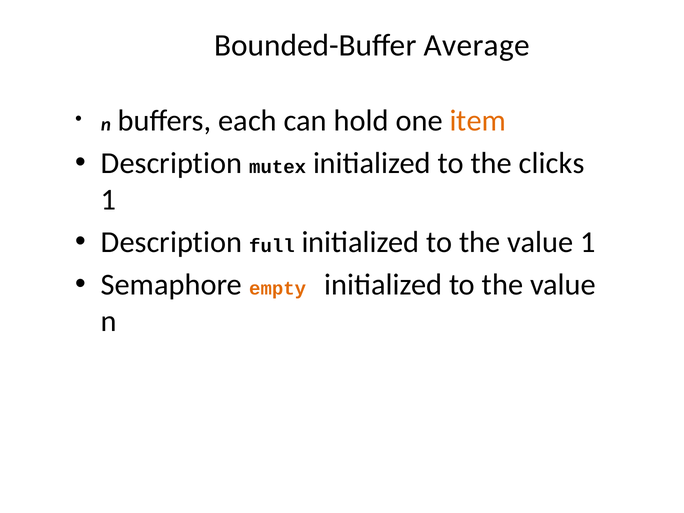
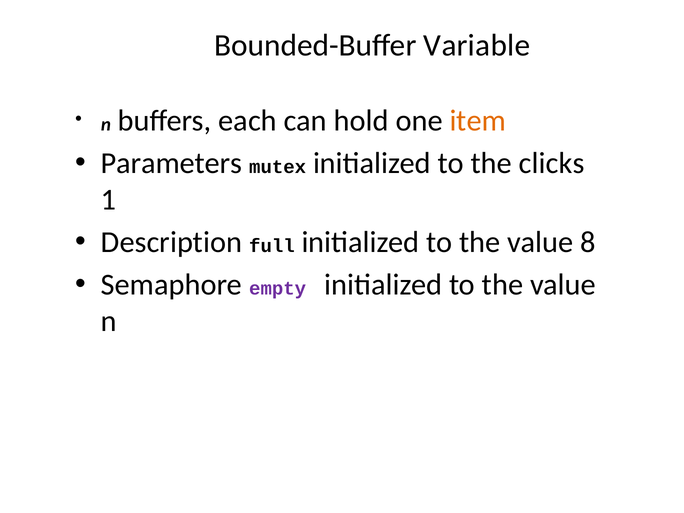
Average: Average -> Variable
Description at (171, 163): Description -> Parameters
value 1: 1 -> 8
empty colour: orange -> purple
